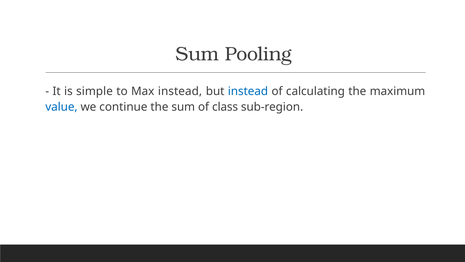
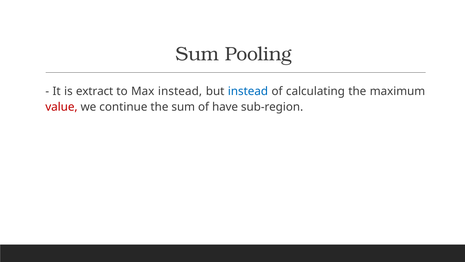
simple: simple -> extract
value colour: blue -> red
class: class -> have
